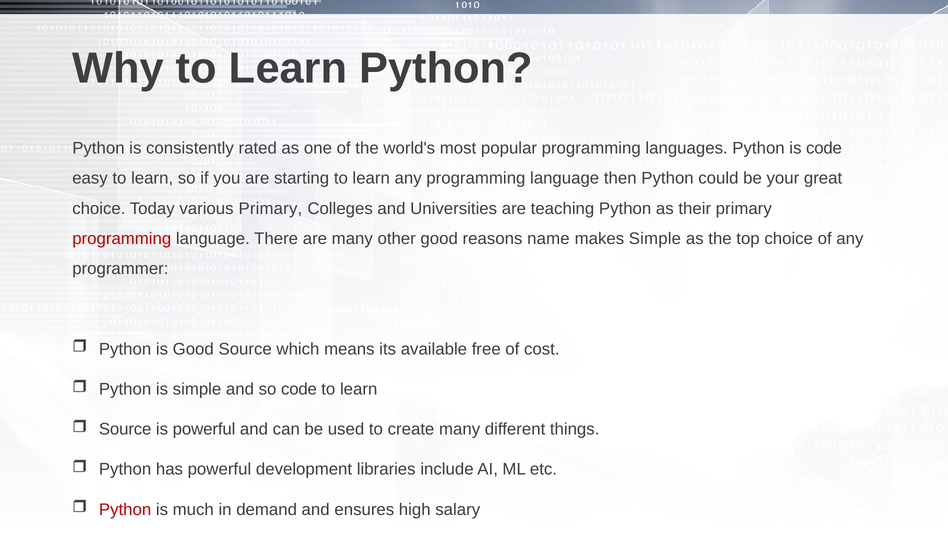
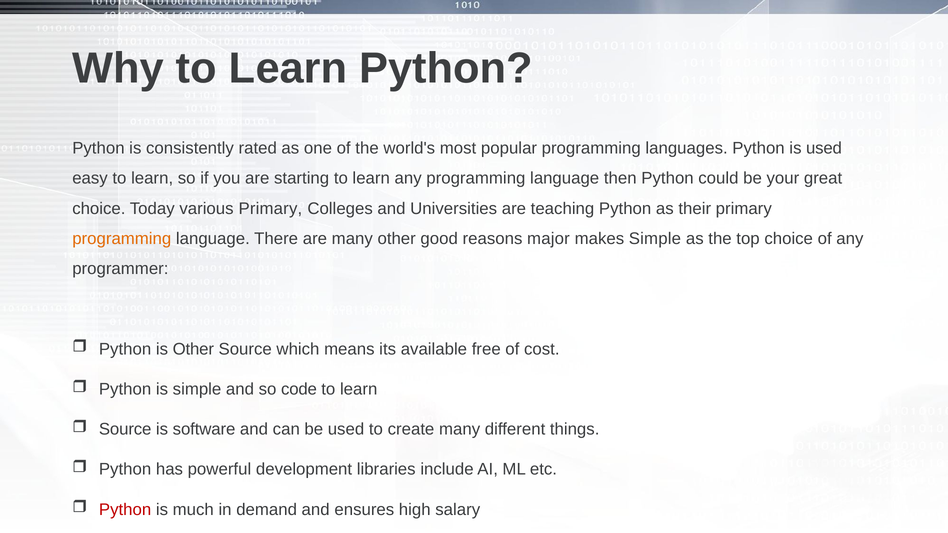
is code: code -> used
programming at (122, 239) colour: red -> orange
name: name -> major
is Good: Good -> Other
is powerful: powerful -> software
